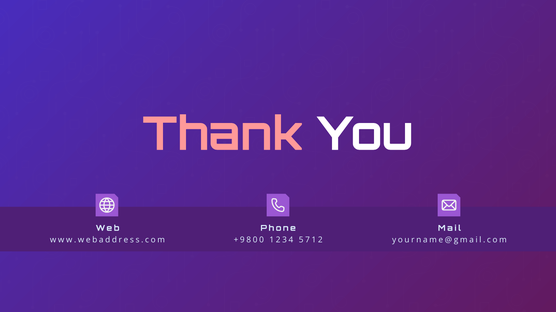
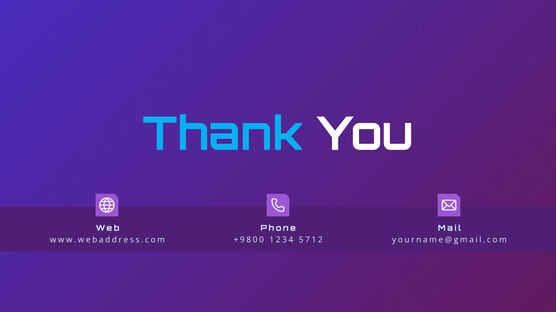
Thank colour: pink -> light blue
